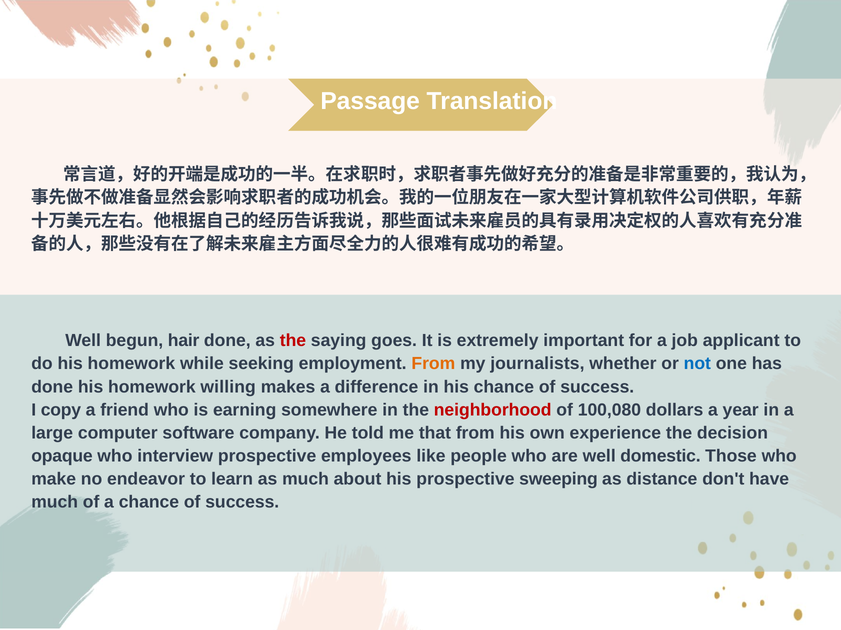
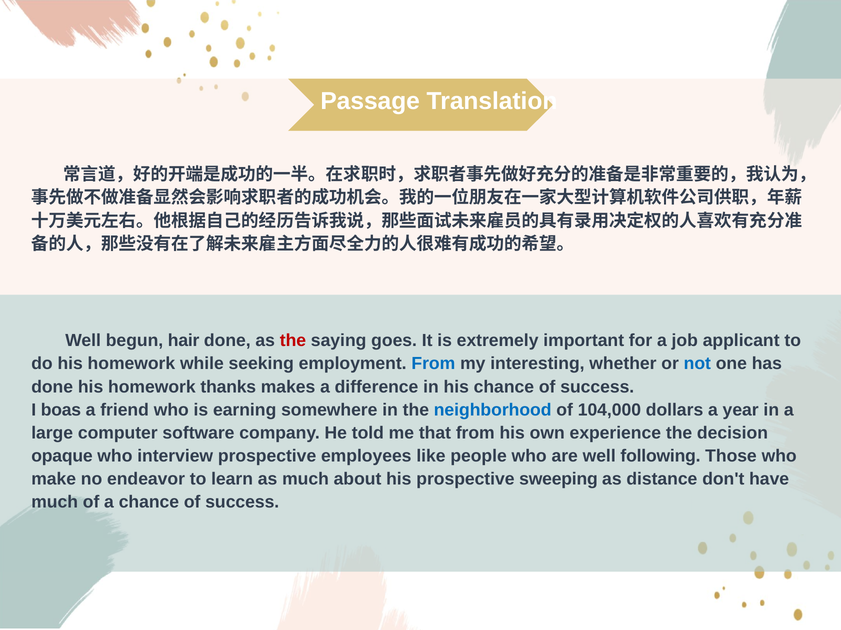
From at (433, 364) colour: orange -> blue
journalists: journalists -> interesting
willing: willing -> thanks
copy: copy -> boas
neighborhood colour: red -> blue
100,080: 100,080 -> 104,000
domestic: domestic -> following
